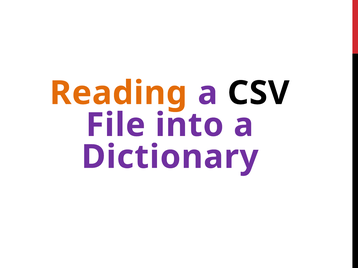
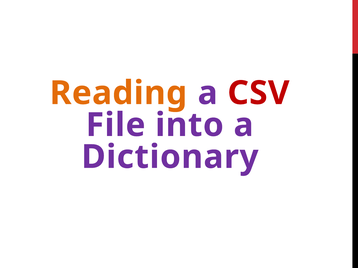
CSV colour: black -> red
